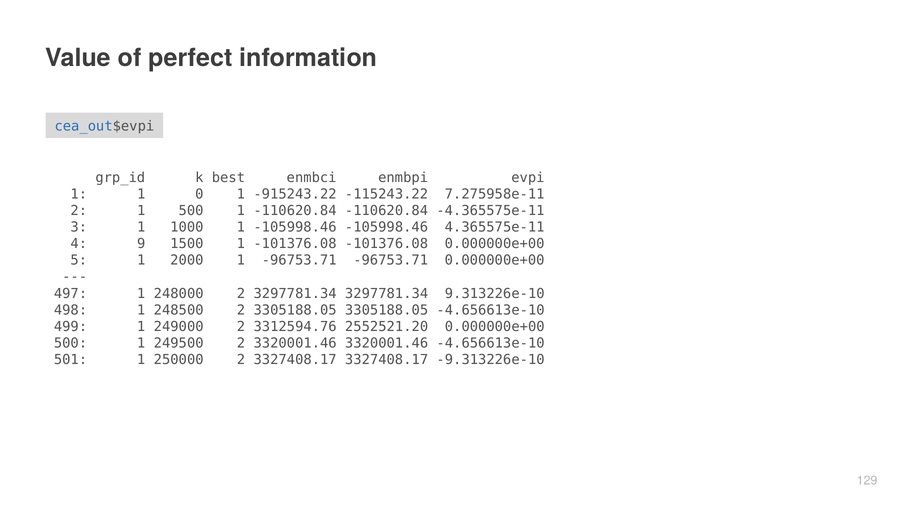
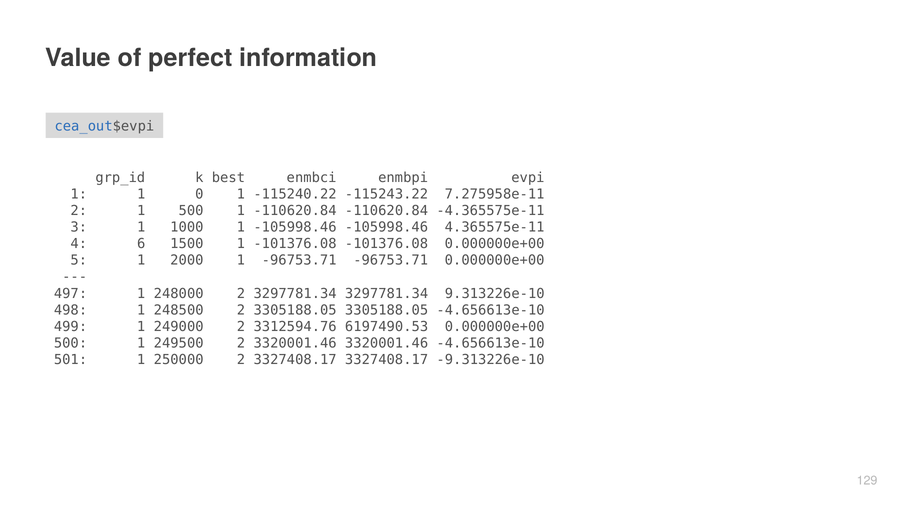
-915243.22: -915243.22 -> -115240.22
9: 9 -> 6
2552521.20: 2552521.20 -> 6197490.53
